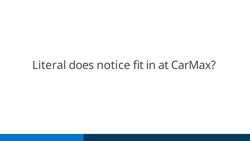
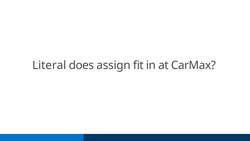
notice: notice -> assign
